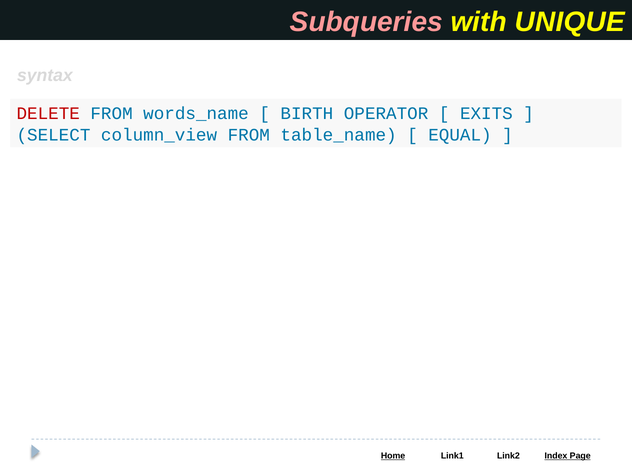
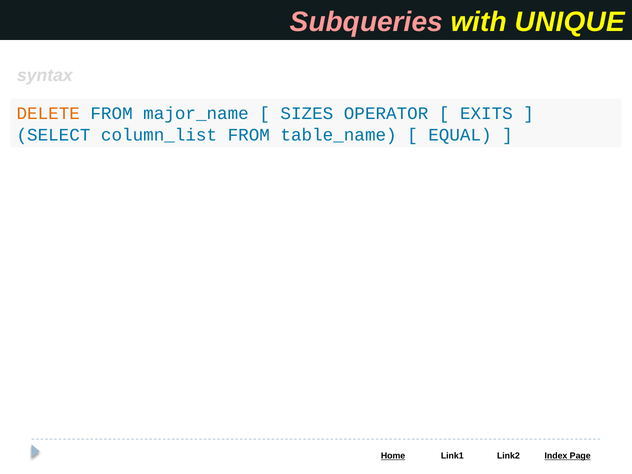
DELETE colour: red -> orange
words_name: words_name -> major_name
BIRTH: BIRTH -> SIZES
column_view: column_view -> column_list
